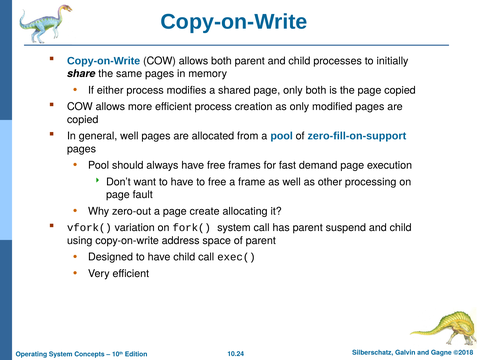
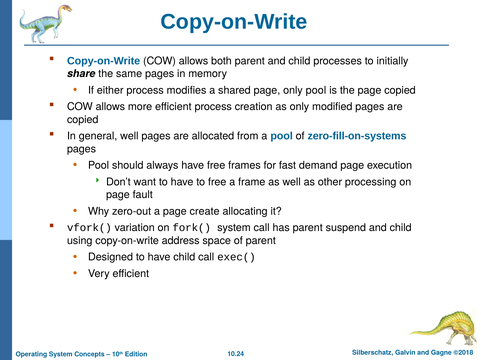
only both: both -> pool
zero-fill-on-support: zero-fill-on-support -> zero-fill-on-systems
